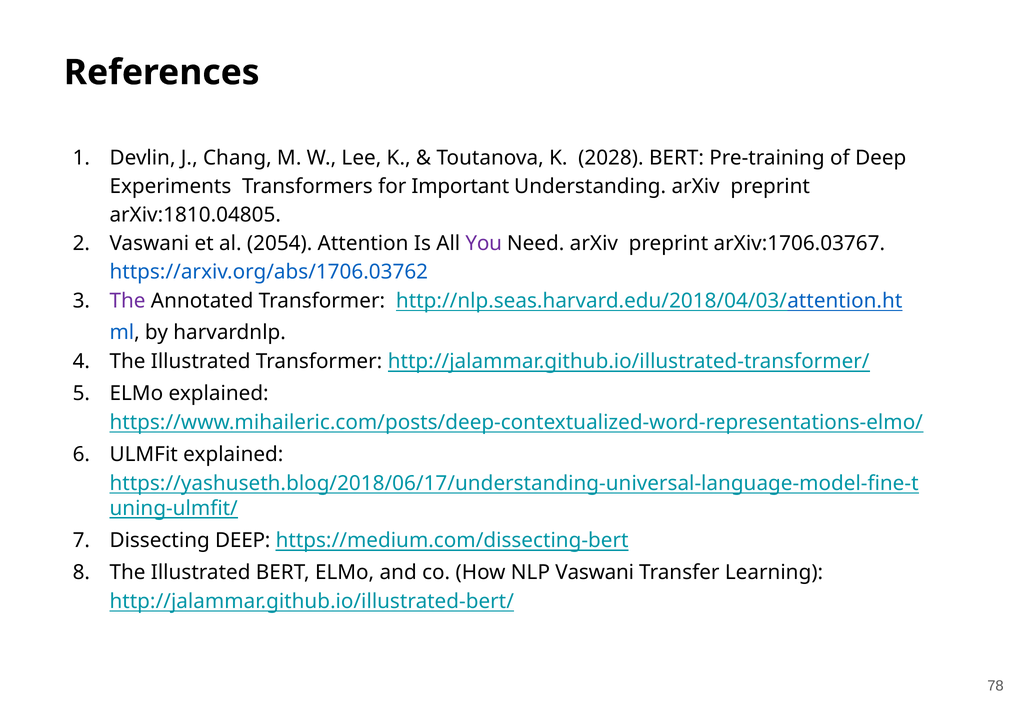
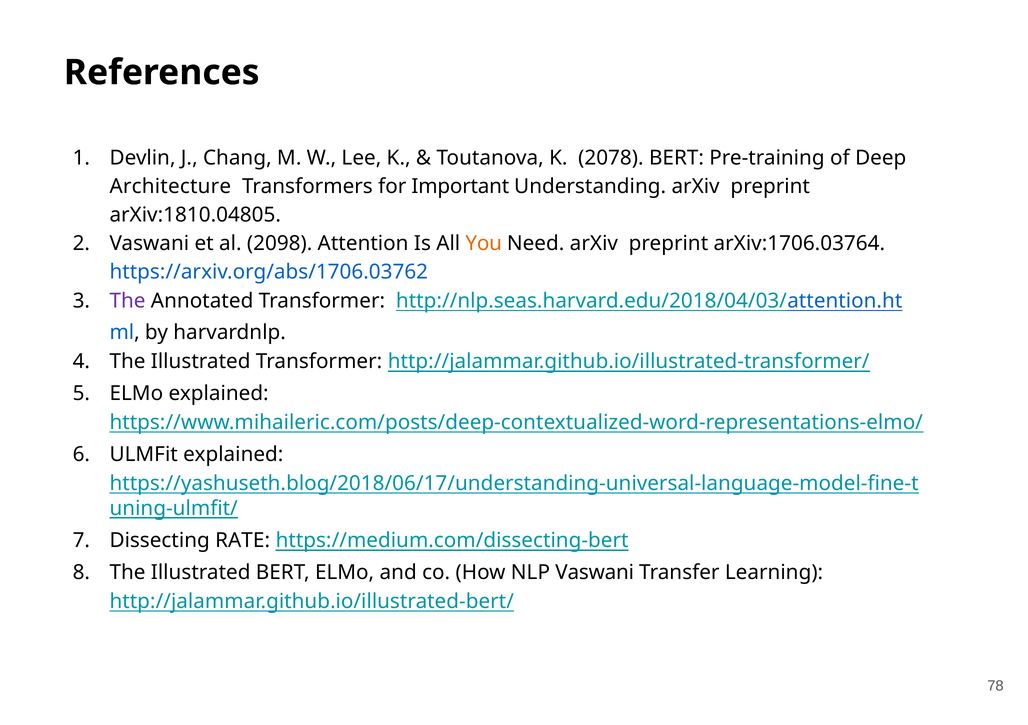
2028: 2028 -> 2078
Experiments: Experiments -> Architecture
2054: 2054 -> 2098
You colour: purple -> orange
arXiv:1706.03767: arXiv:1706.03767 -> arXiv:1706.03764
Dissecting DEEP: DEEP -> RATE
